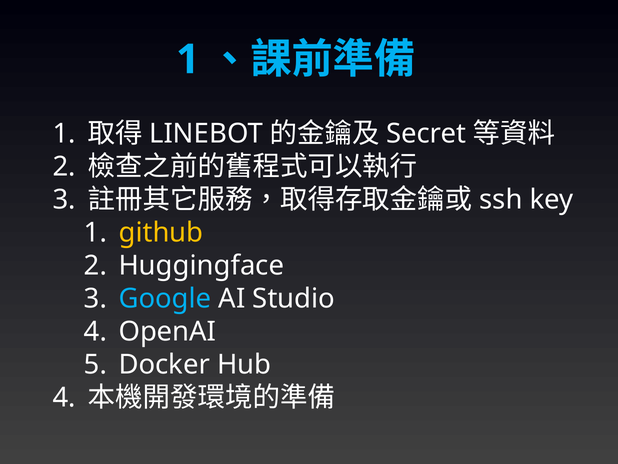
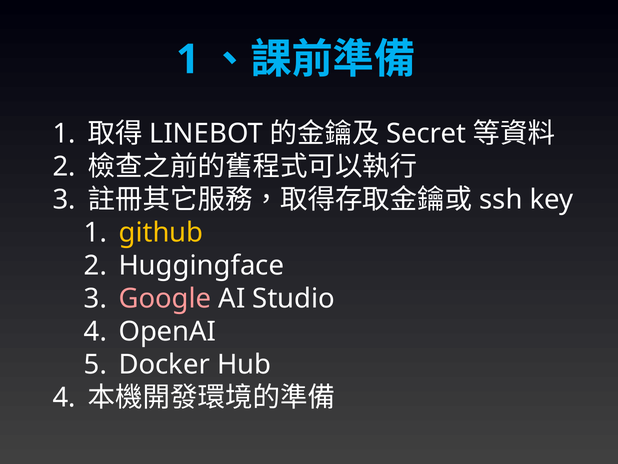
Google colour: light blue -> pink
